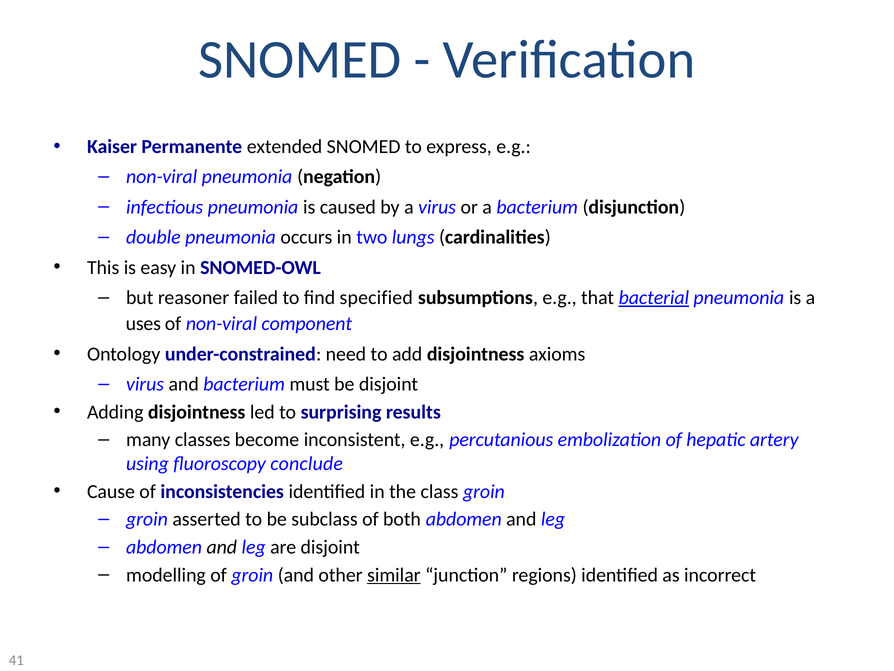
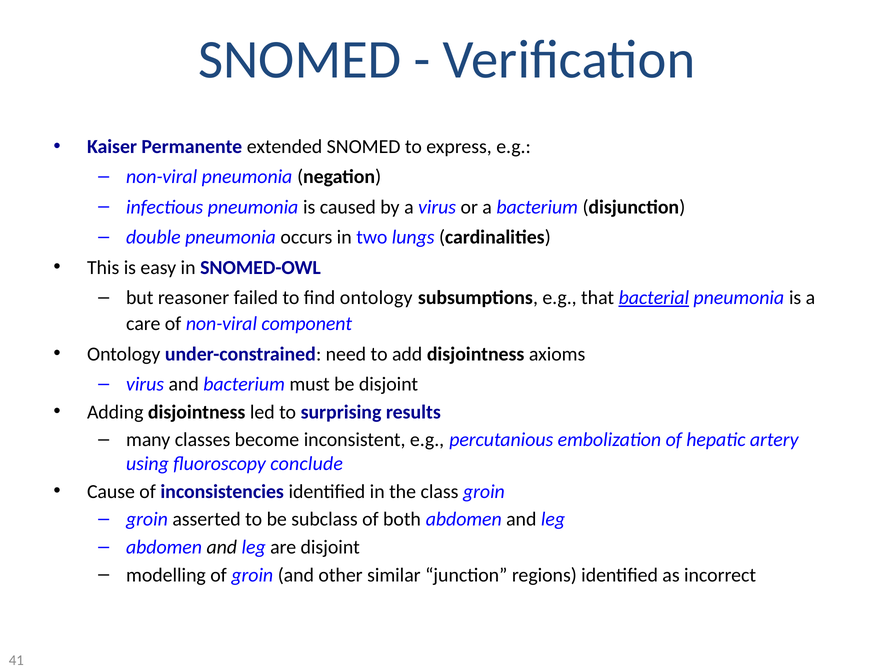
find specified: specified -> ontology
uses: uses -> care
similar underline: present -> none
